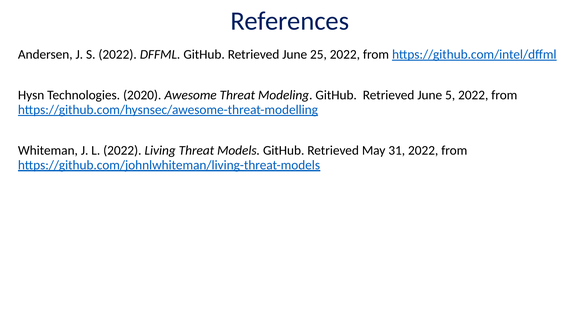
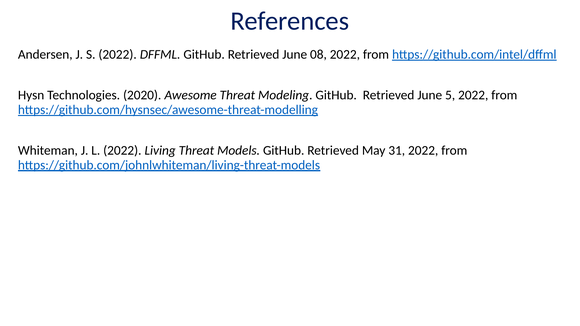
25: 25 -> 08
